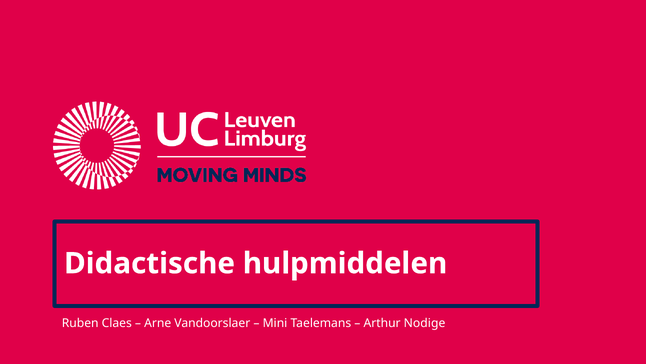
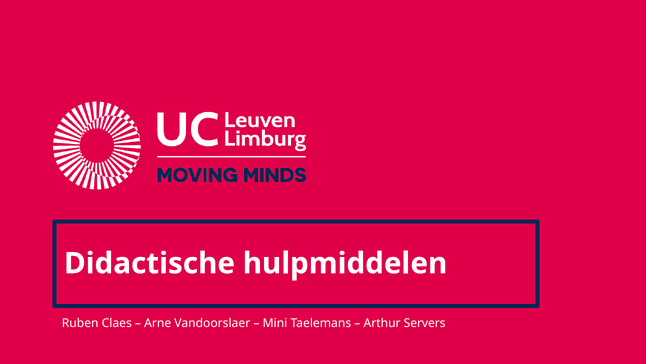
Nodige: Nodige -> Servers
